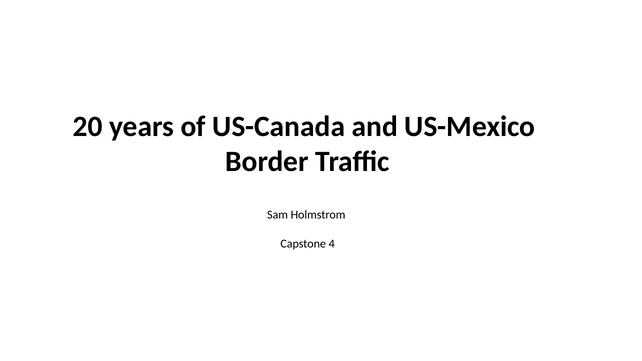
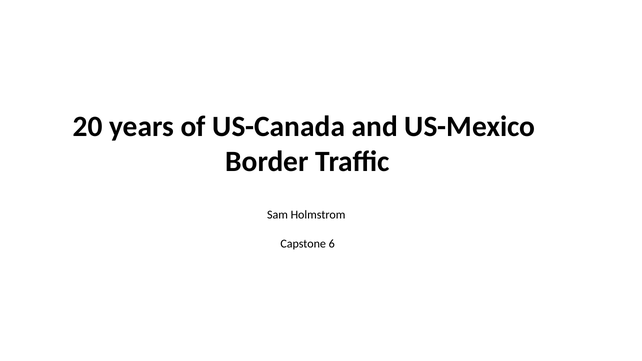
4: 4 -> 6
